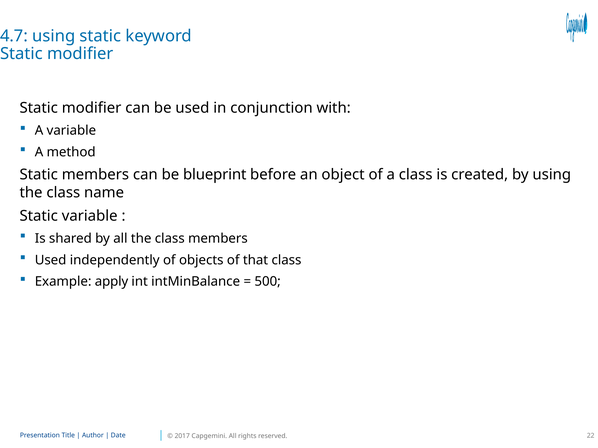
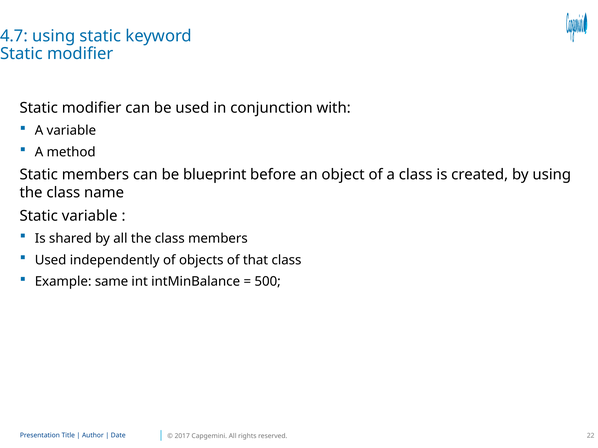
apply: apply -> same
